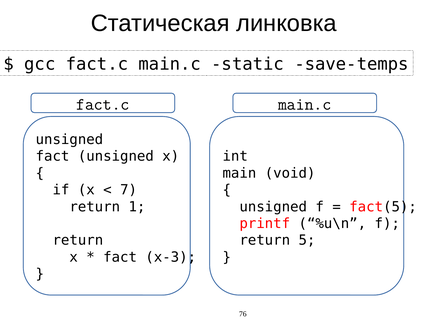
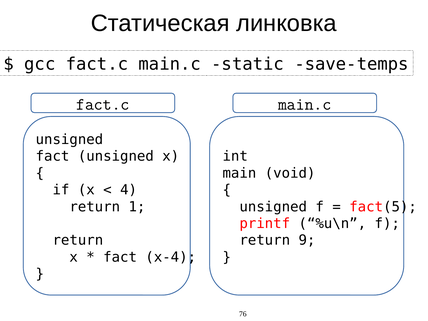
7: 7 -> 4
5: 5 -> 9
x-3: x-3 -> x-4
